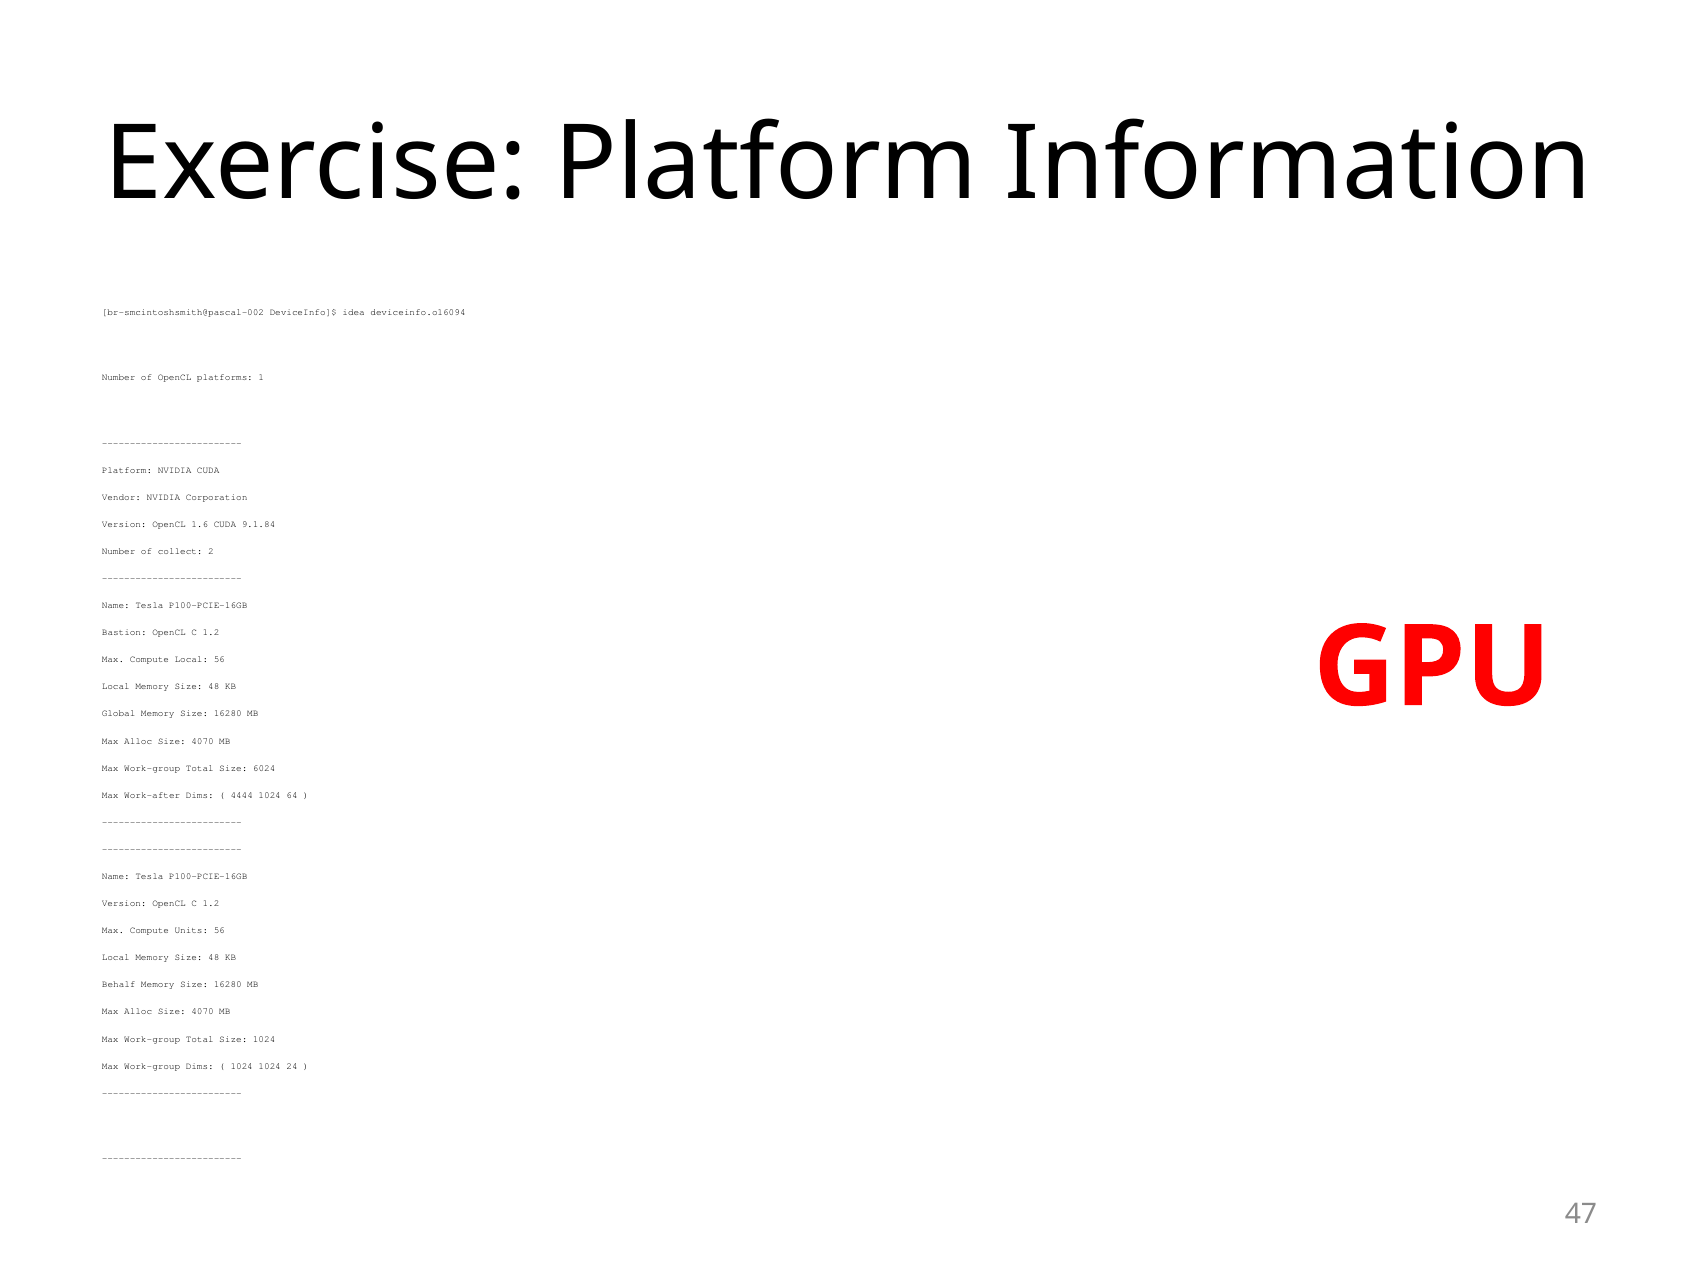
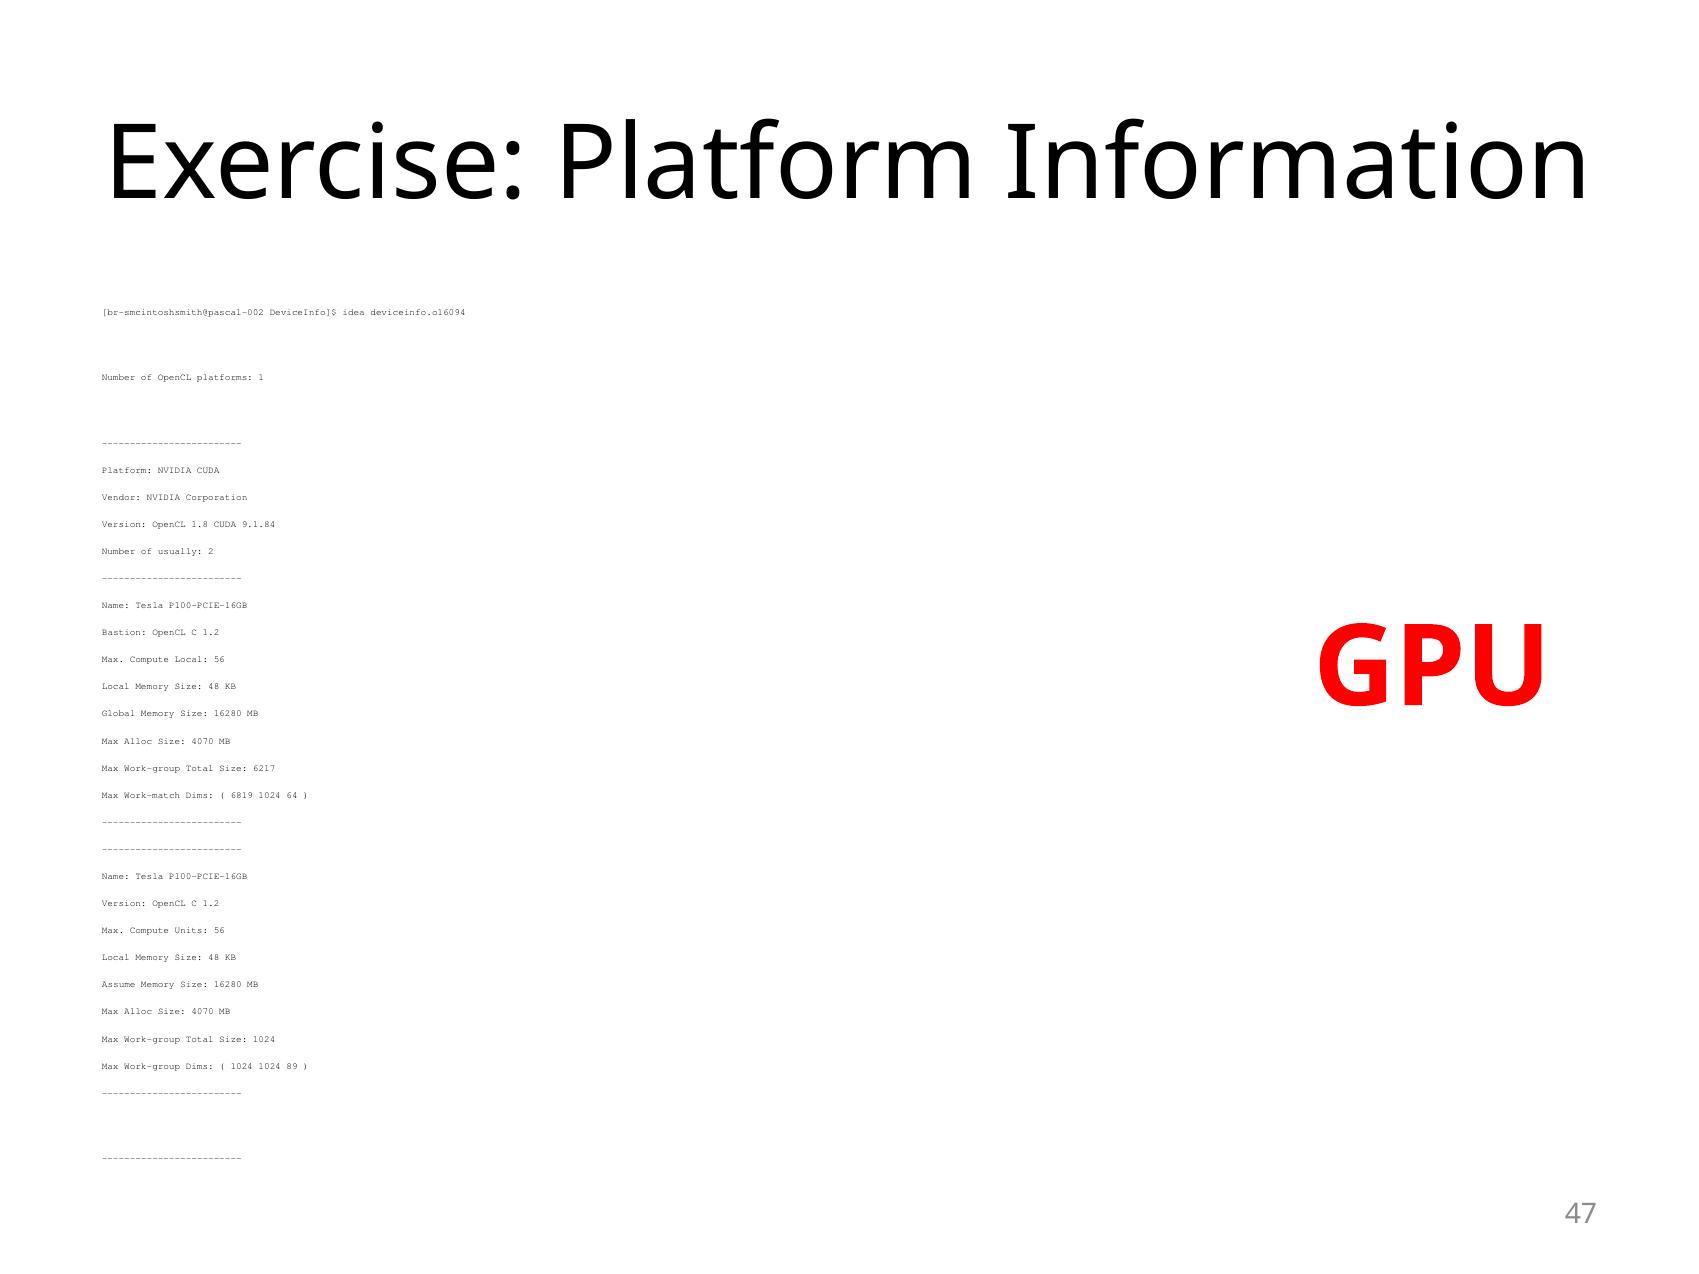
1.6: 1.6 -> 1.8
collect: collect -> usually
6024: 6024 -> 6217
Work-after: Work-after -> Work-match
4444: 4444 -> 6819
Behalf: Behalf -> Assume
24: 24 -> 89
